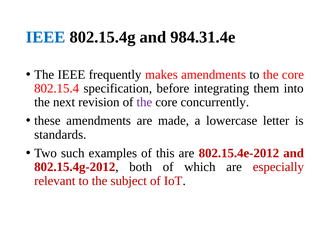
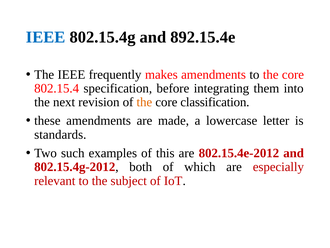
984.31.4e: 984.31.4e -> 892.15.4e
the at (144, 102) colour: purple -> orange
concurrently: concurrently -> classification
